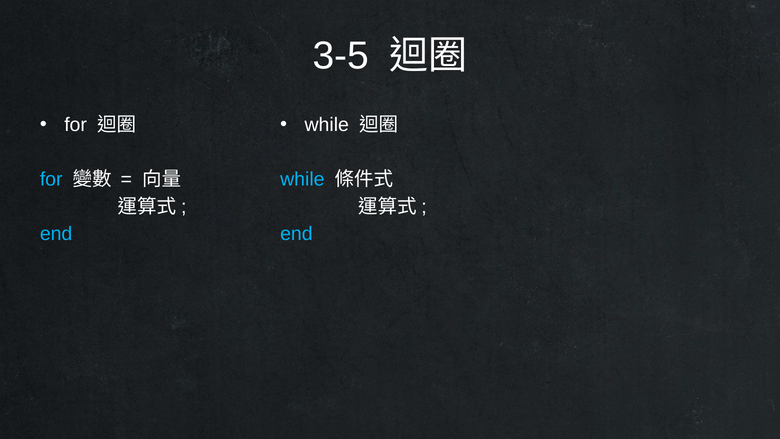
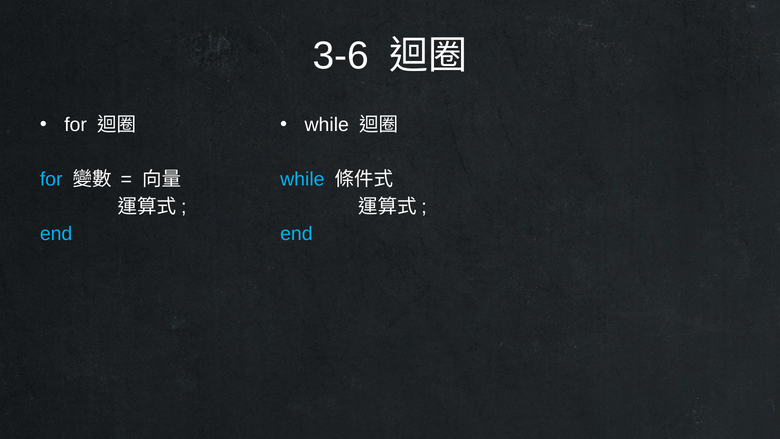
3-5: 3-5 -> 3-6
